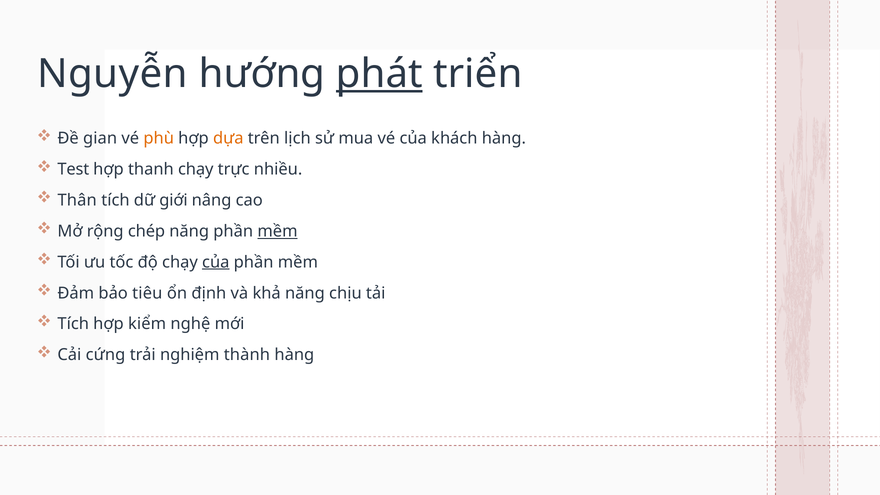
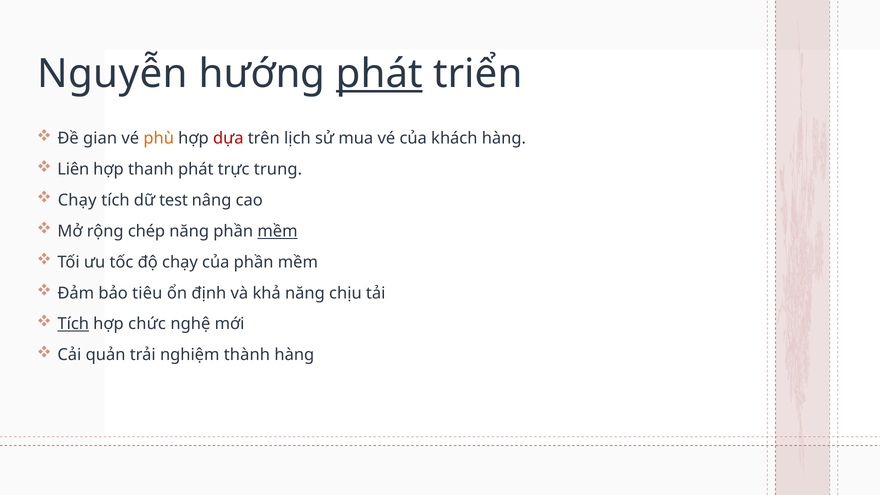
dựa colour: orange -> red
Test: Test -> Liên
thanh chạy: chạy -> phát
nhiều: nhiều -> trung
Thân at (77, 200): Thân -> Chạy
giới: giới -> test
của at (216, 262) underline: present -> none
Tích at (73, 324) underline: none -> present
kiểm: kiểm -> chức
cứng: cứng -> quản
